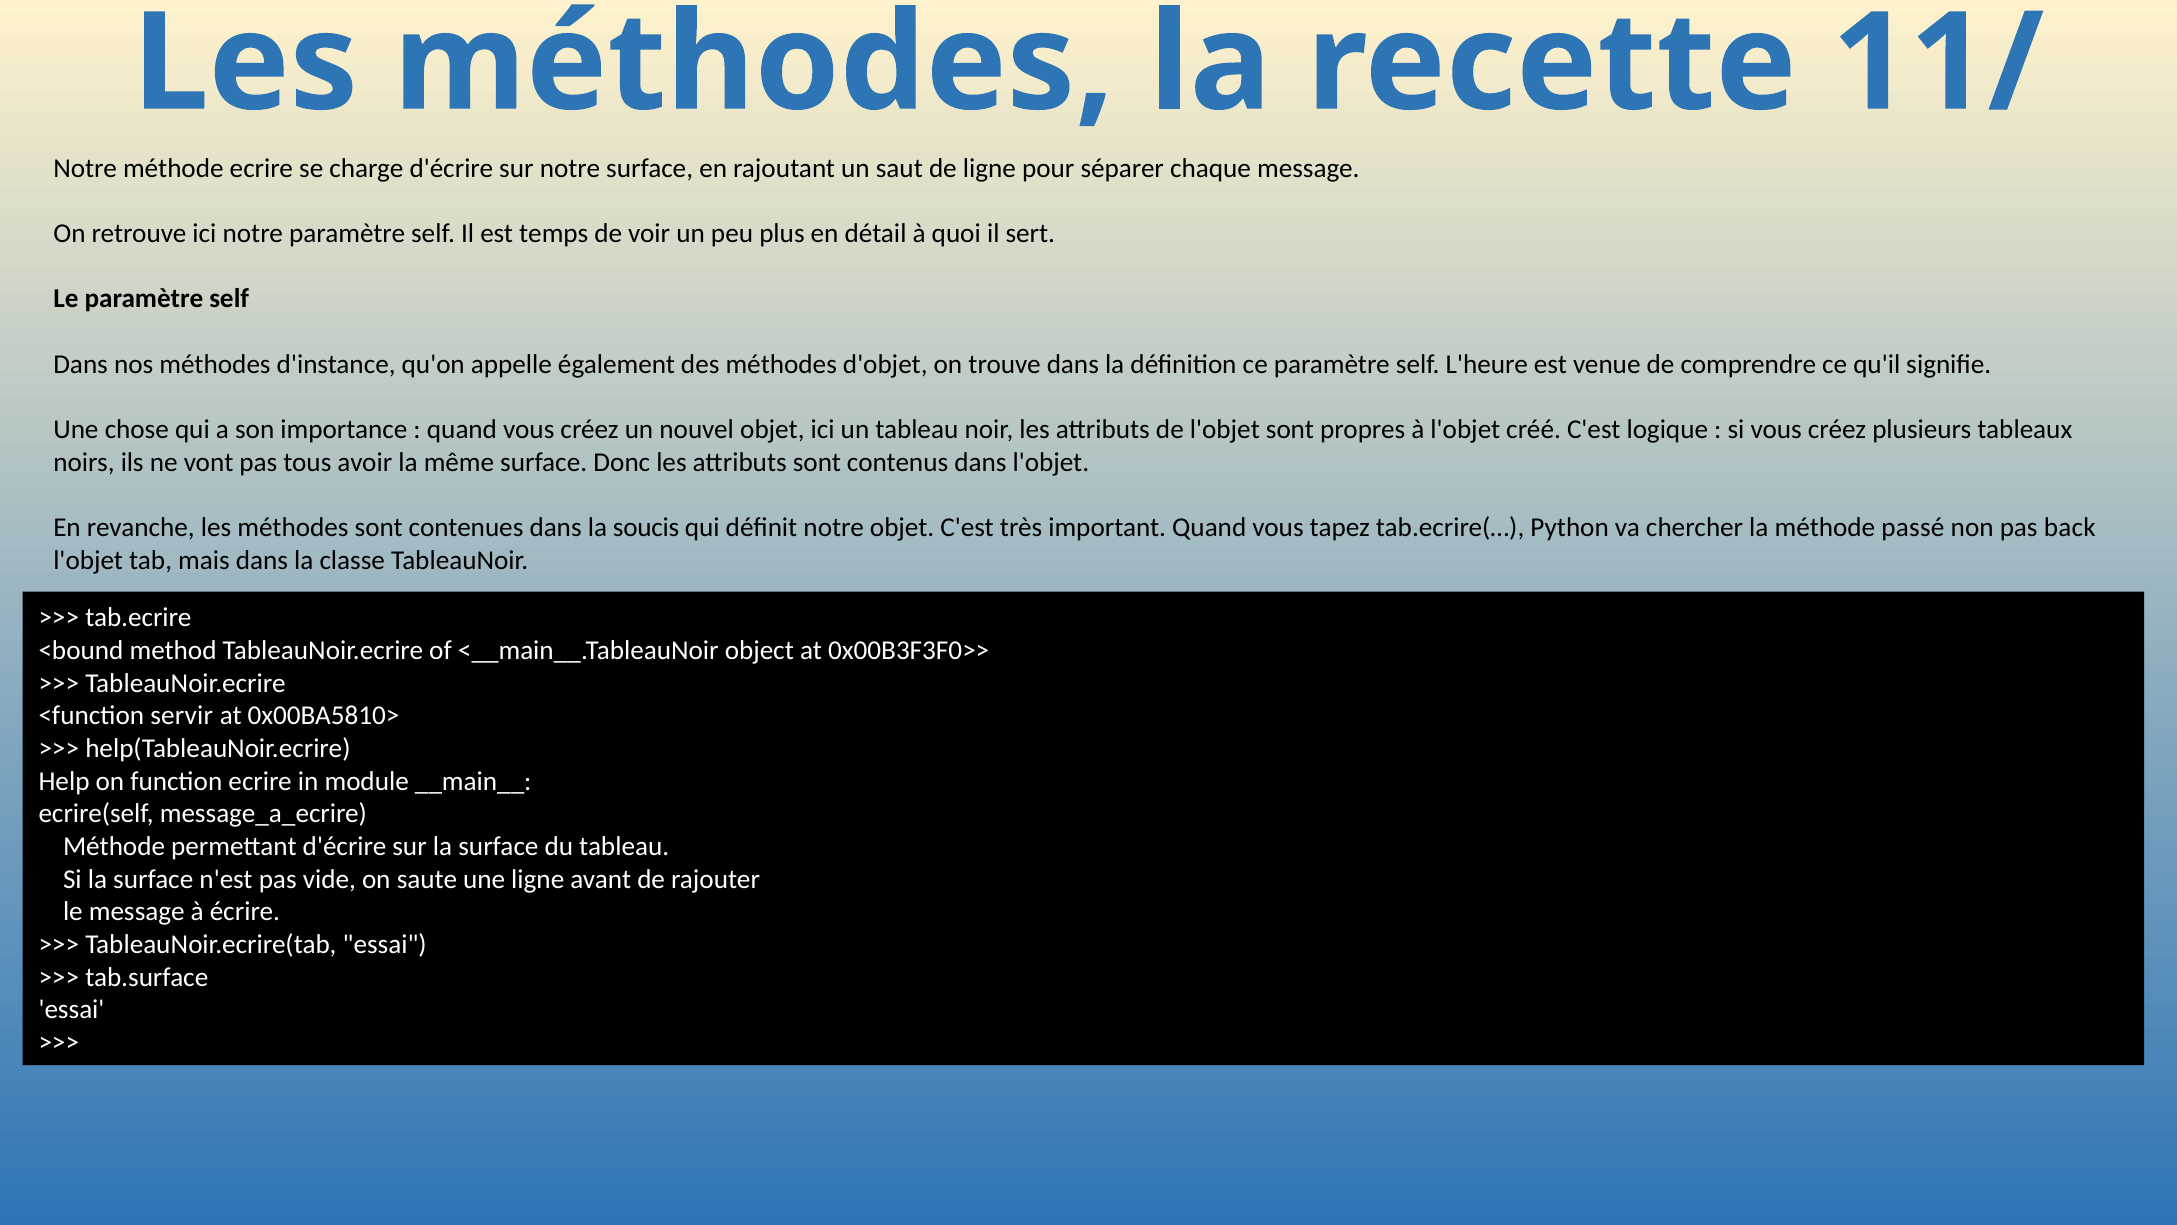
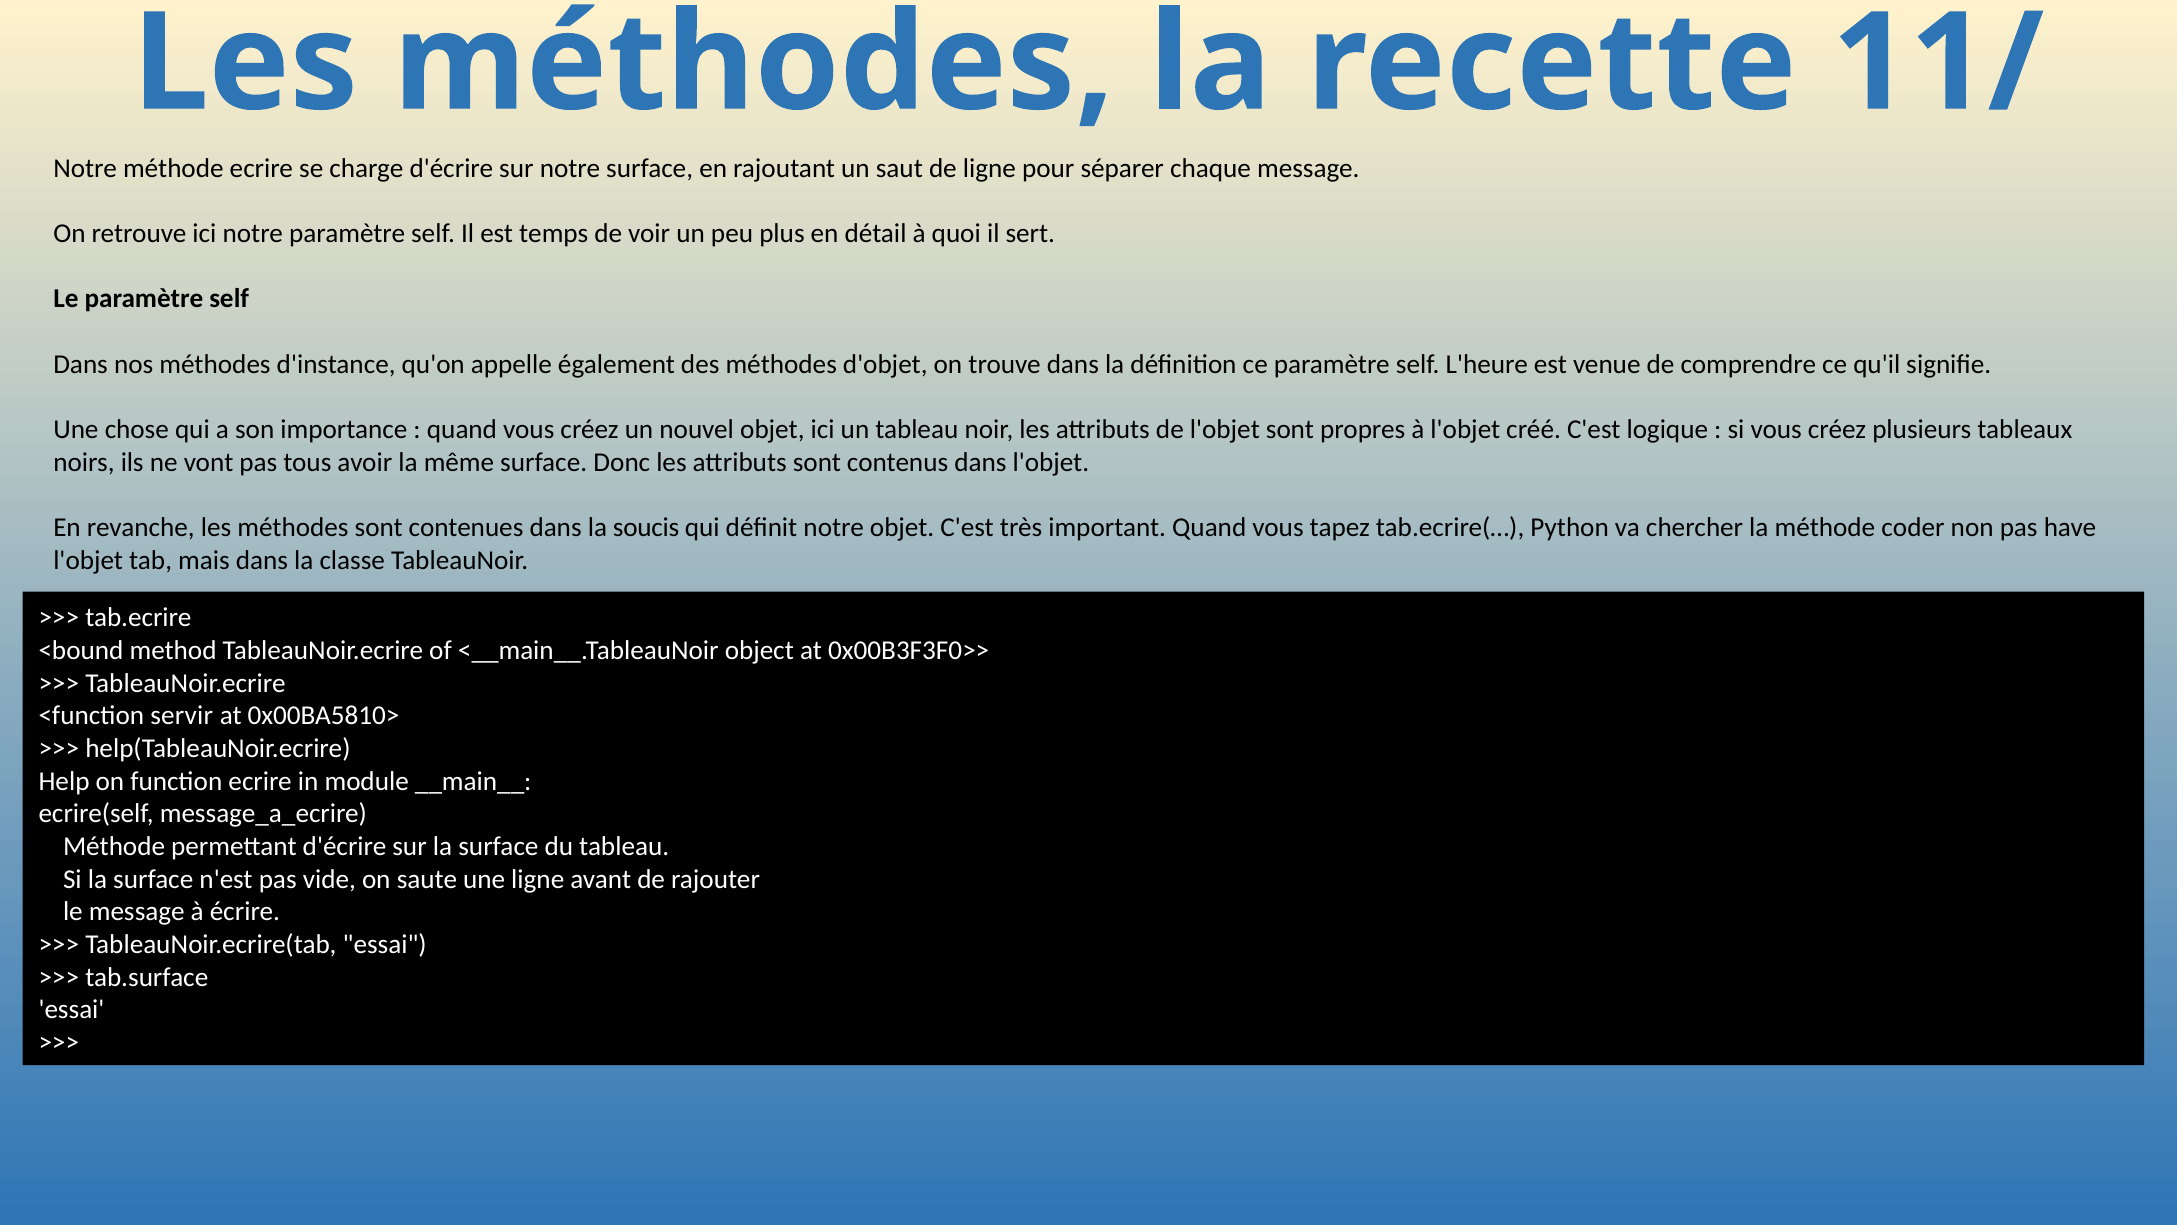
passé: passé -> coder
back: back -> have
